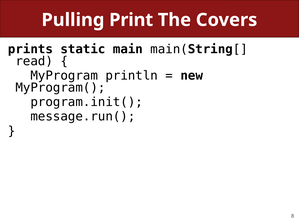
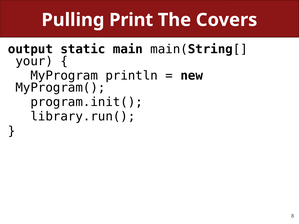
prints: prints -> output
read: read -> your
message.run(: message.run( -> library.run(
